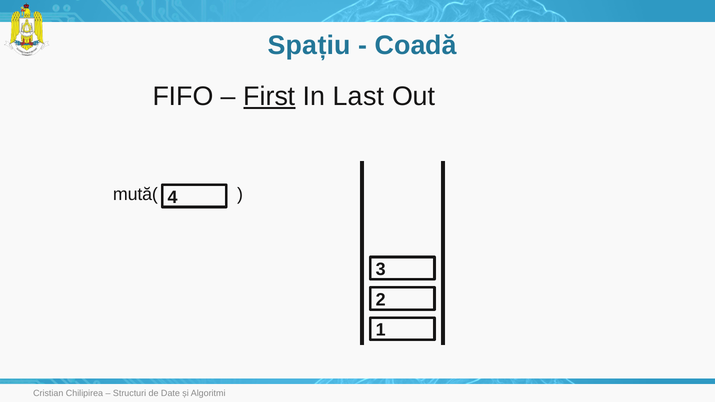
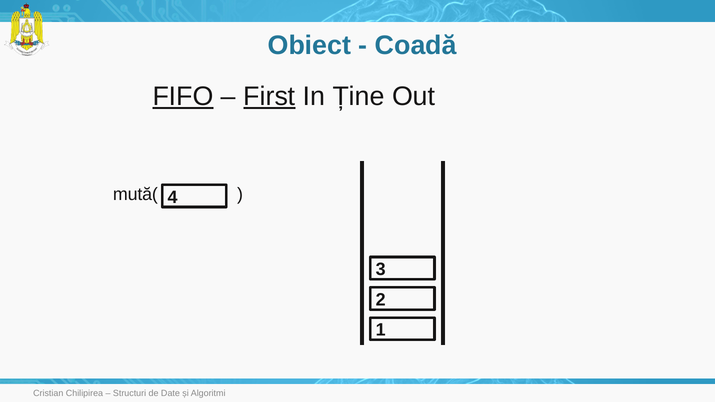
Spațiu: Spațiu -> Obiect
FIFO underline: none -> present
Last: Last -> Ține
